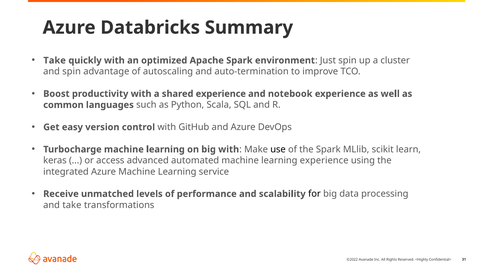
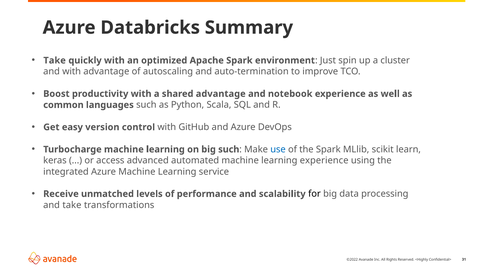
and spin: spin -> with
shared experience: experience -> advantage
big with: with -> such
use colour: black -> blue
